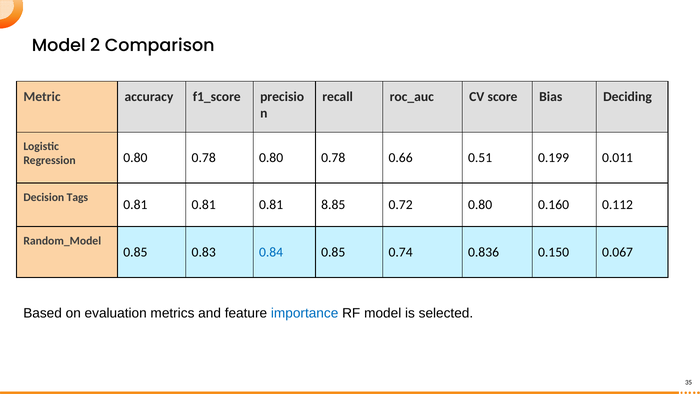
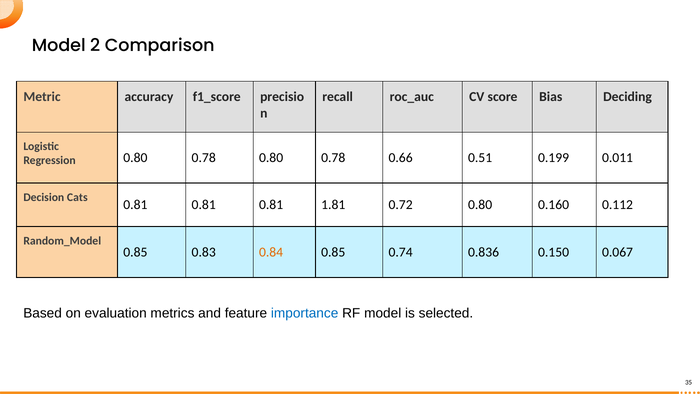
Tags: Tags -> Cats
8.85: 8.85 -> 1.81
0.84 colour: blue -> orange
